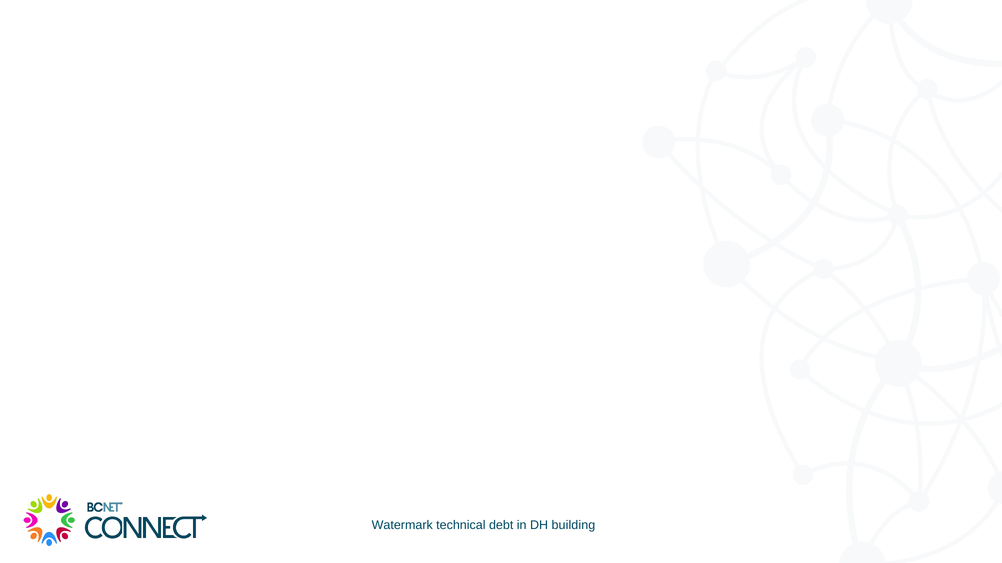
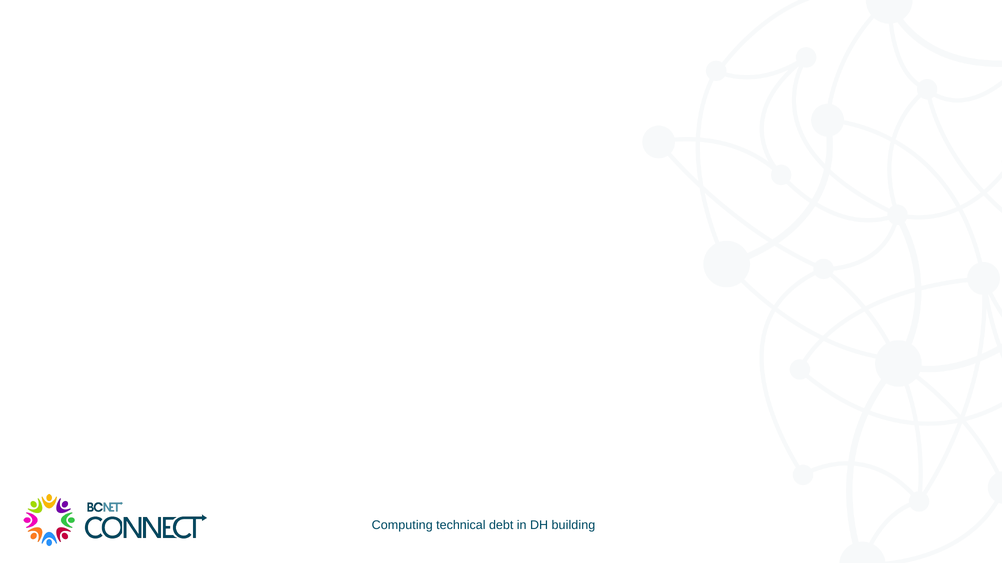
Watermark: Watermark -> Computing
